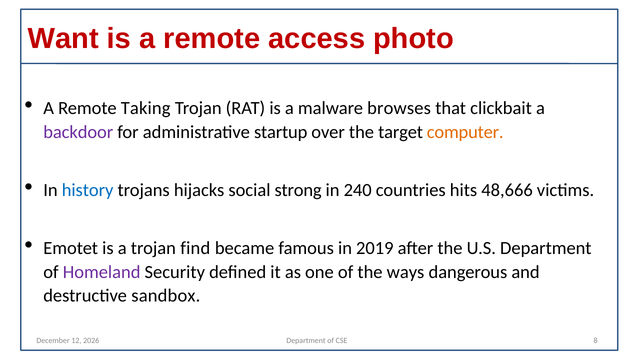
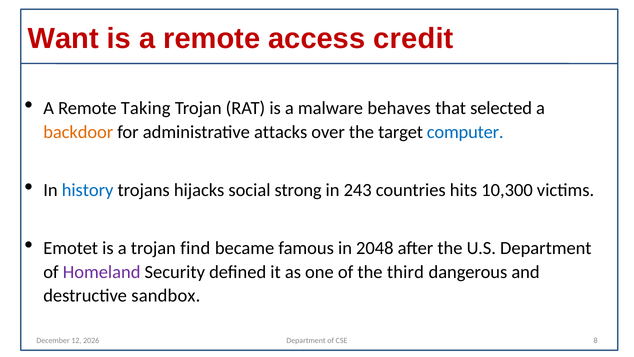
photo: photo -> credit
browses: browses -> behaves
clickbait: clickbait -> selected
backdoor colour: purple -> orange
startup: startup -> attacks
computer colour: orange -> blue
240: 240 -> 243
48,666: 48,666 -> 10,300
2019: 2019 -> 2048
ways: ways -> third
